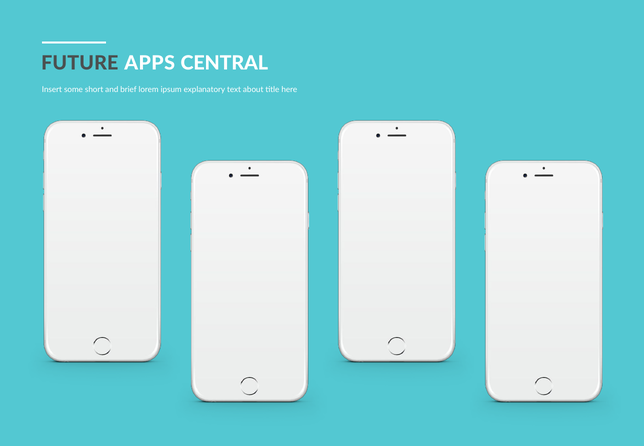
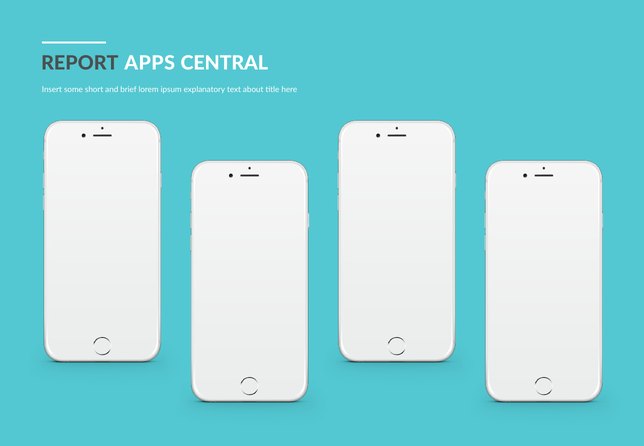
FUTURE: FUTURE -> REPORT
